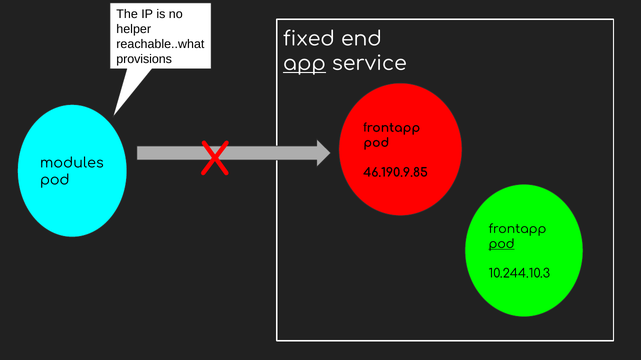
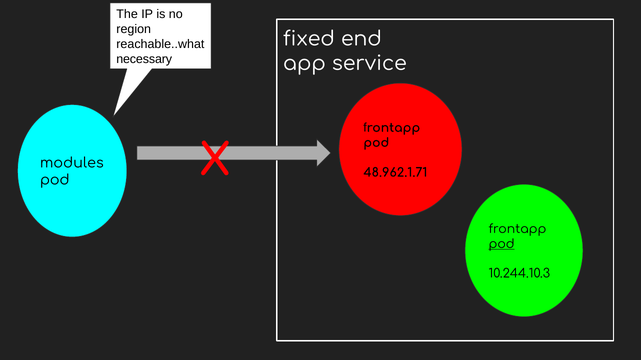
helper: helper -> region
provisions: provisions -> necessary
app underline: present -> none
46.190.9.85: 46.190.9.85 -> 48.962.1.71
